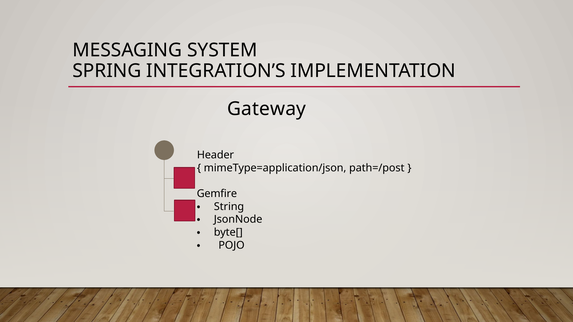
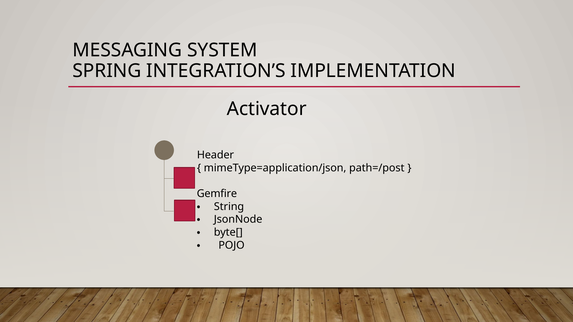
Gateway: Gateway -> Activator
